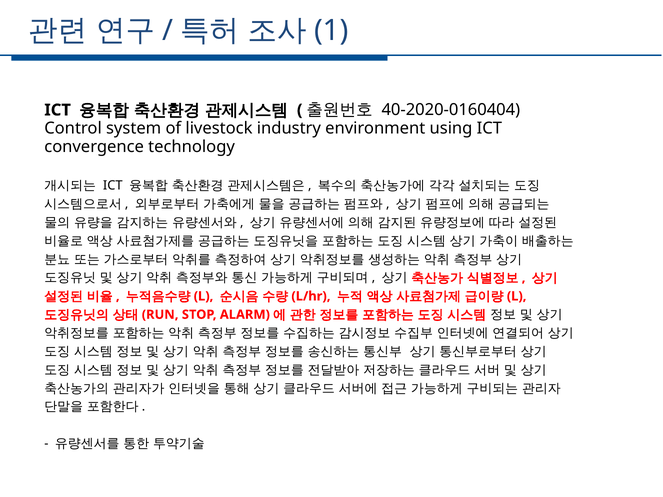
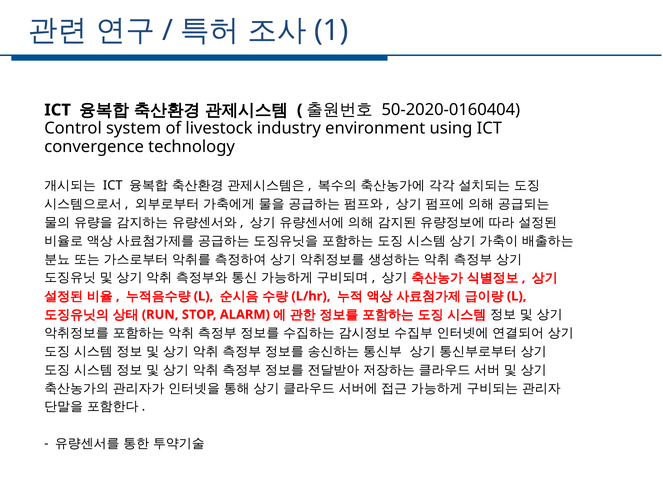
40-2020-0160404: 40-2020-0160404 -> 50-2020-0160404
